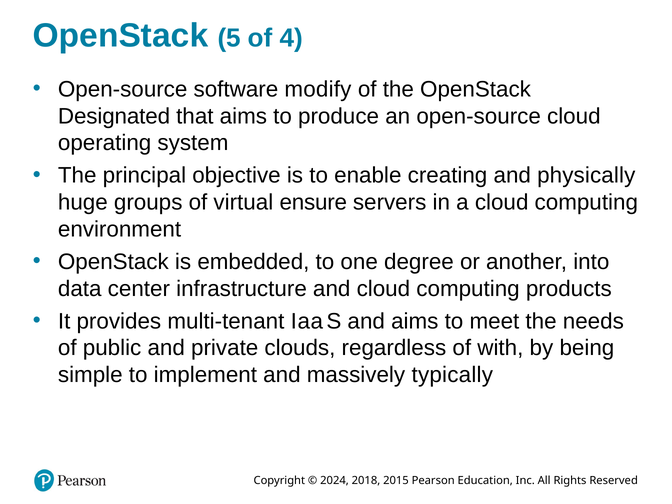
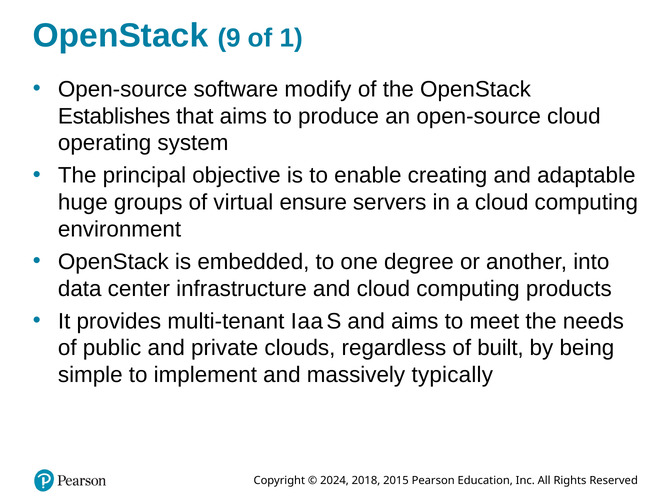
5: 5 -> 9
4: 4 -> 1
Designated: Designated -> Establishes
physically: physically -> adaptable
with: with -> built
